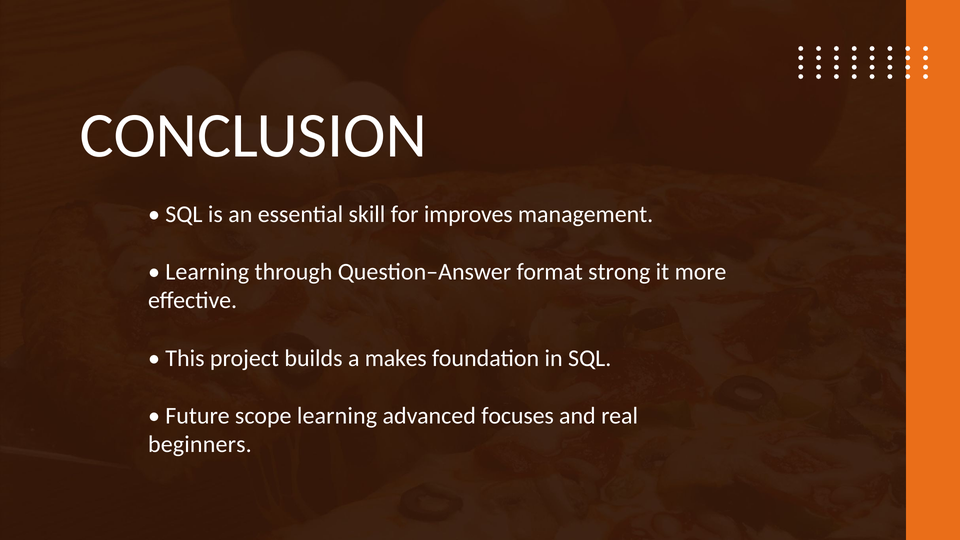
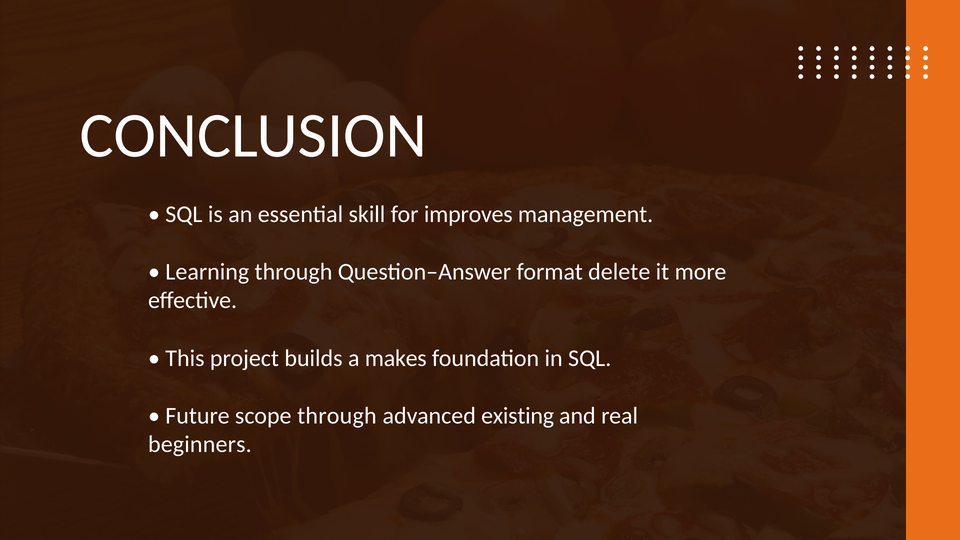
strong: strong -> delete
scope learning: learning -> through
focuses: focuses -> existing
